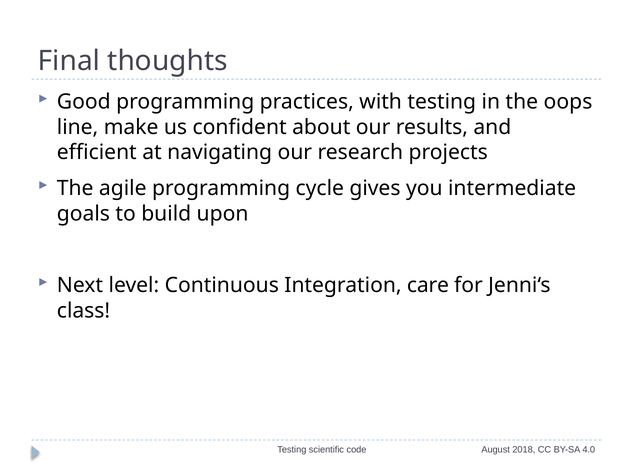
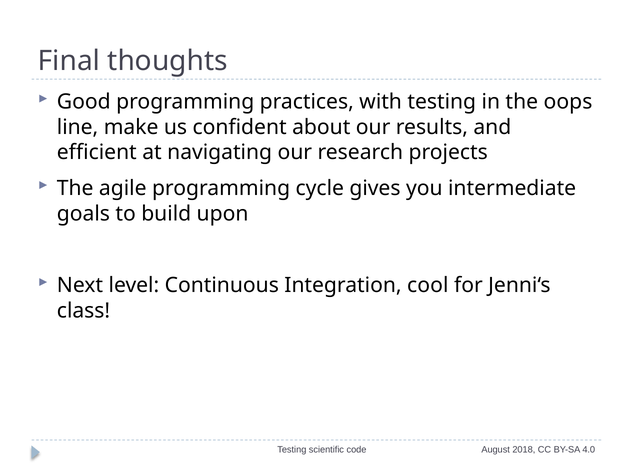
care: care -> cool
